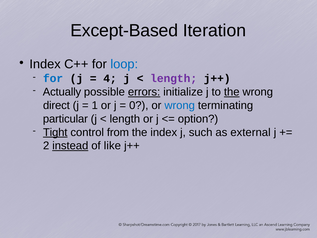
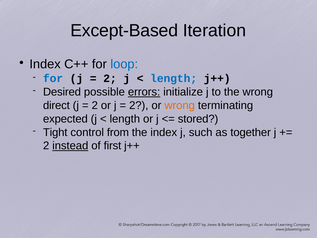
4 at (110, 78): 4 -> 2
length at (174, 78) colour: purple -> blue
Actually: Actually -> Desired
the at (232, 92) underline: present -> none
1 at (95, 105): 1 -> 2
0 at (139, 105): 0 -> 2
wrong at (180, 105) colour: blue -> orange
particular: particular -> expected
option: option -> stored
Tight underline: present -> none
external: external -> together
like: like -> first
